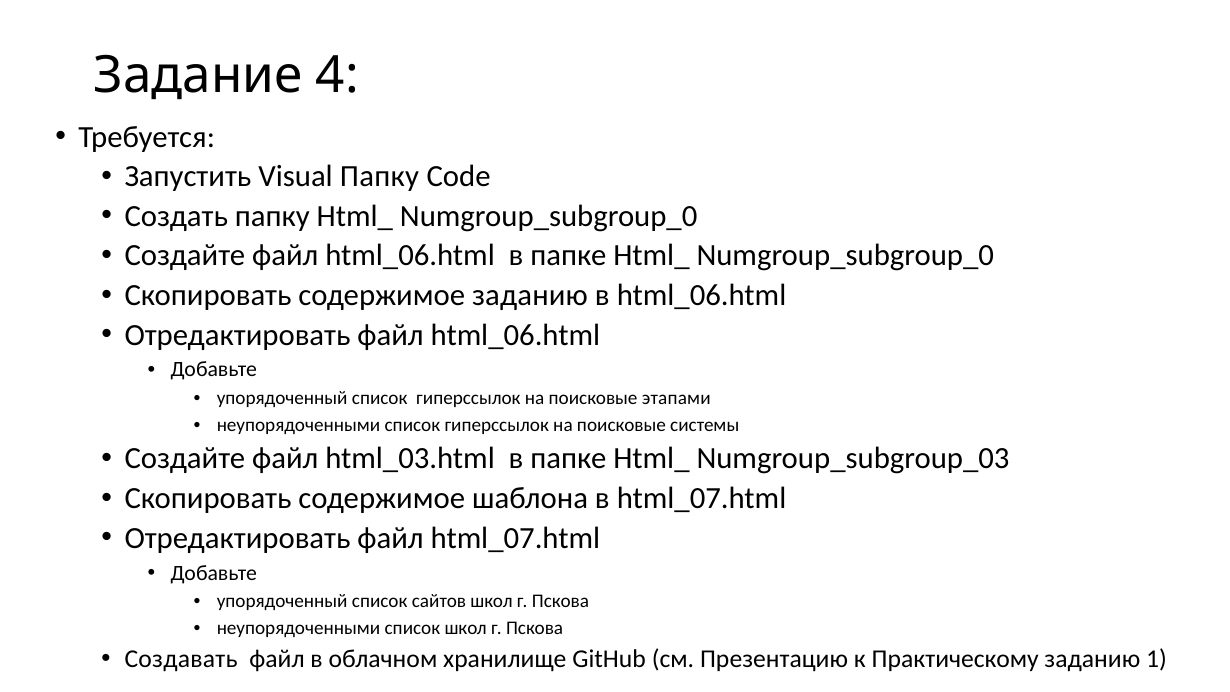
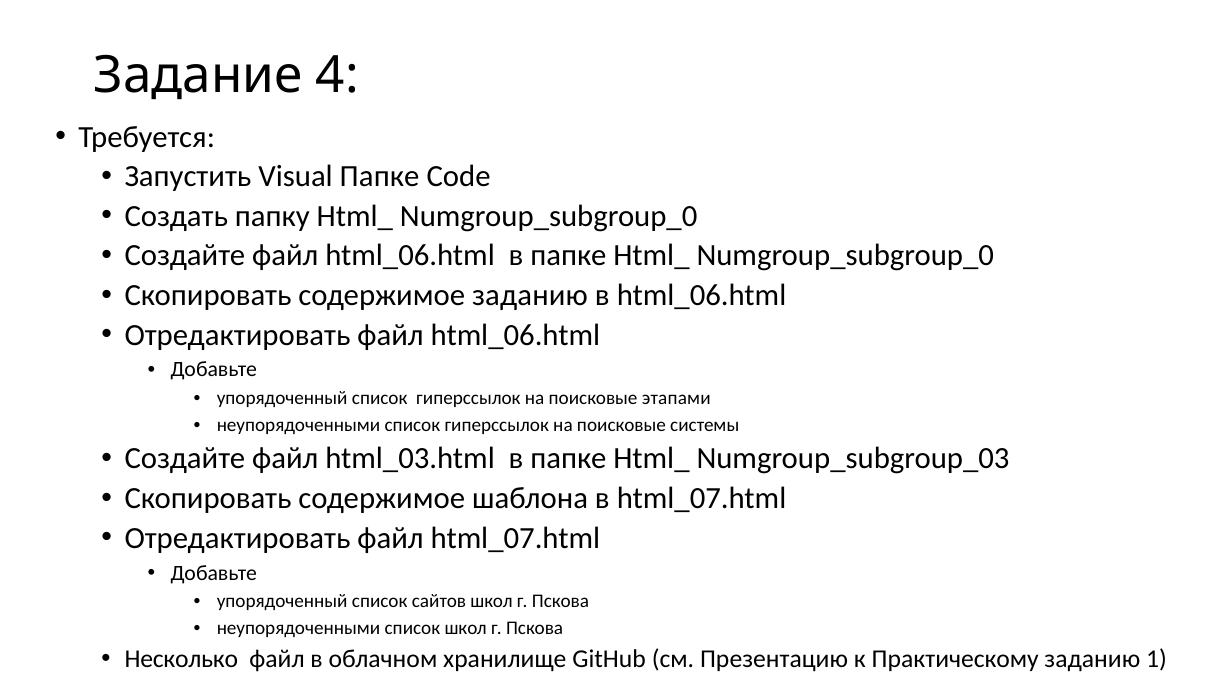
Visual Папку: Папку -> Папке
Создавать: Создавать -> Несколько
